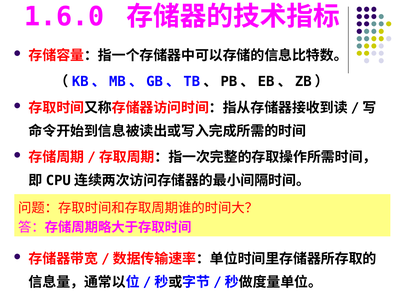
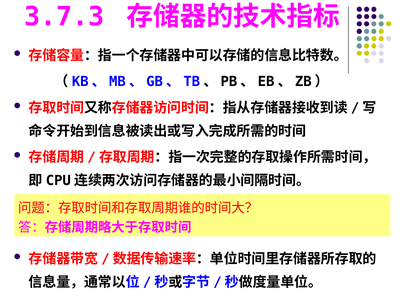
1.6.0: 1.6.0 -> 3.7.3
